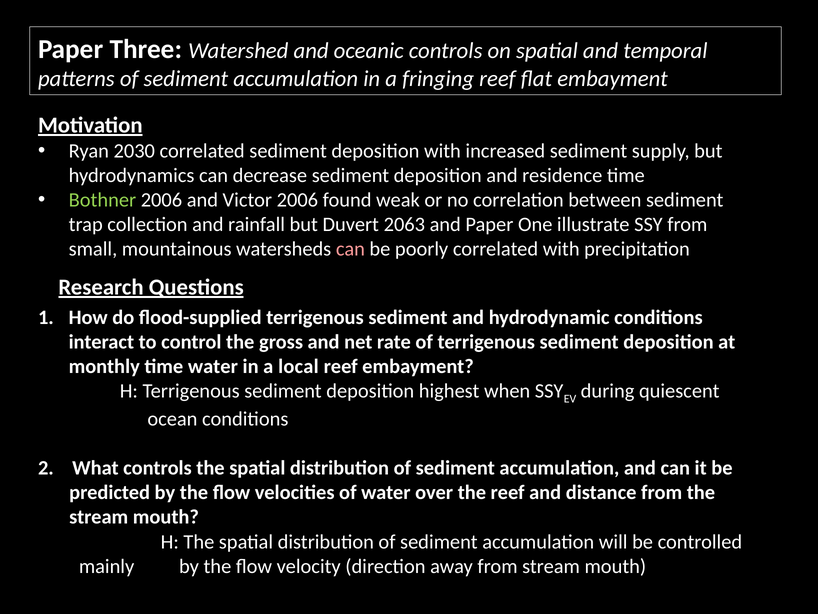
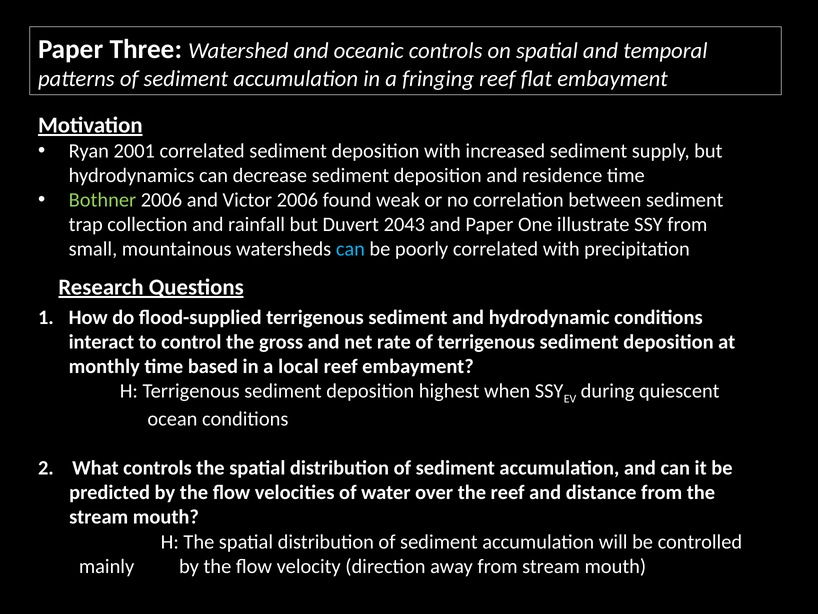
2030: 2030 -> 2001
2063: 2063 -> 2043
can at (350, 249) colour: pink -> light blue
time water: water -> based
